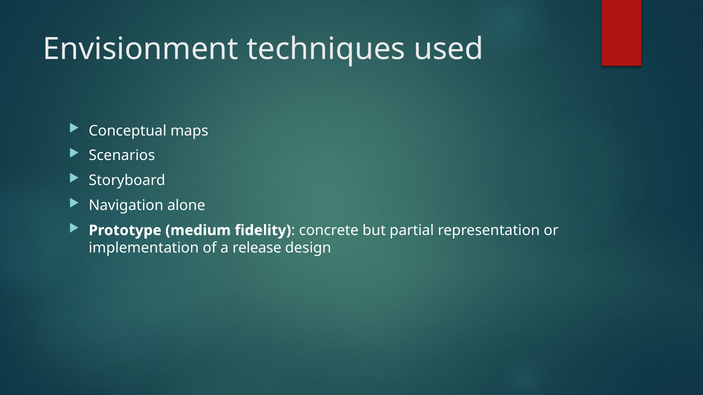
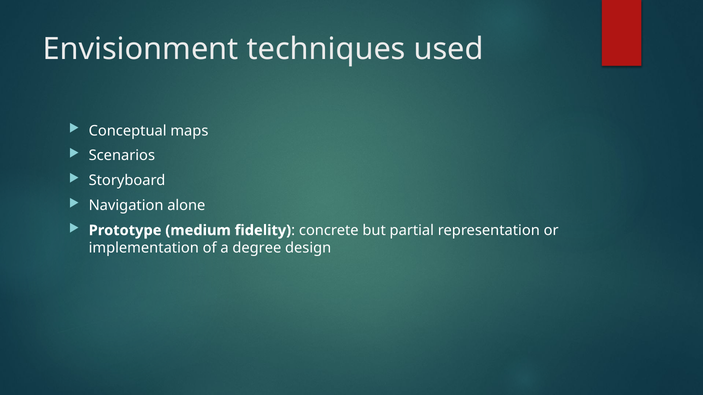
release: release -> degree
